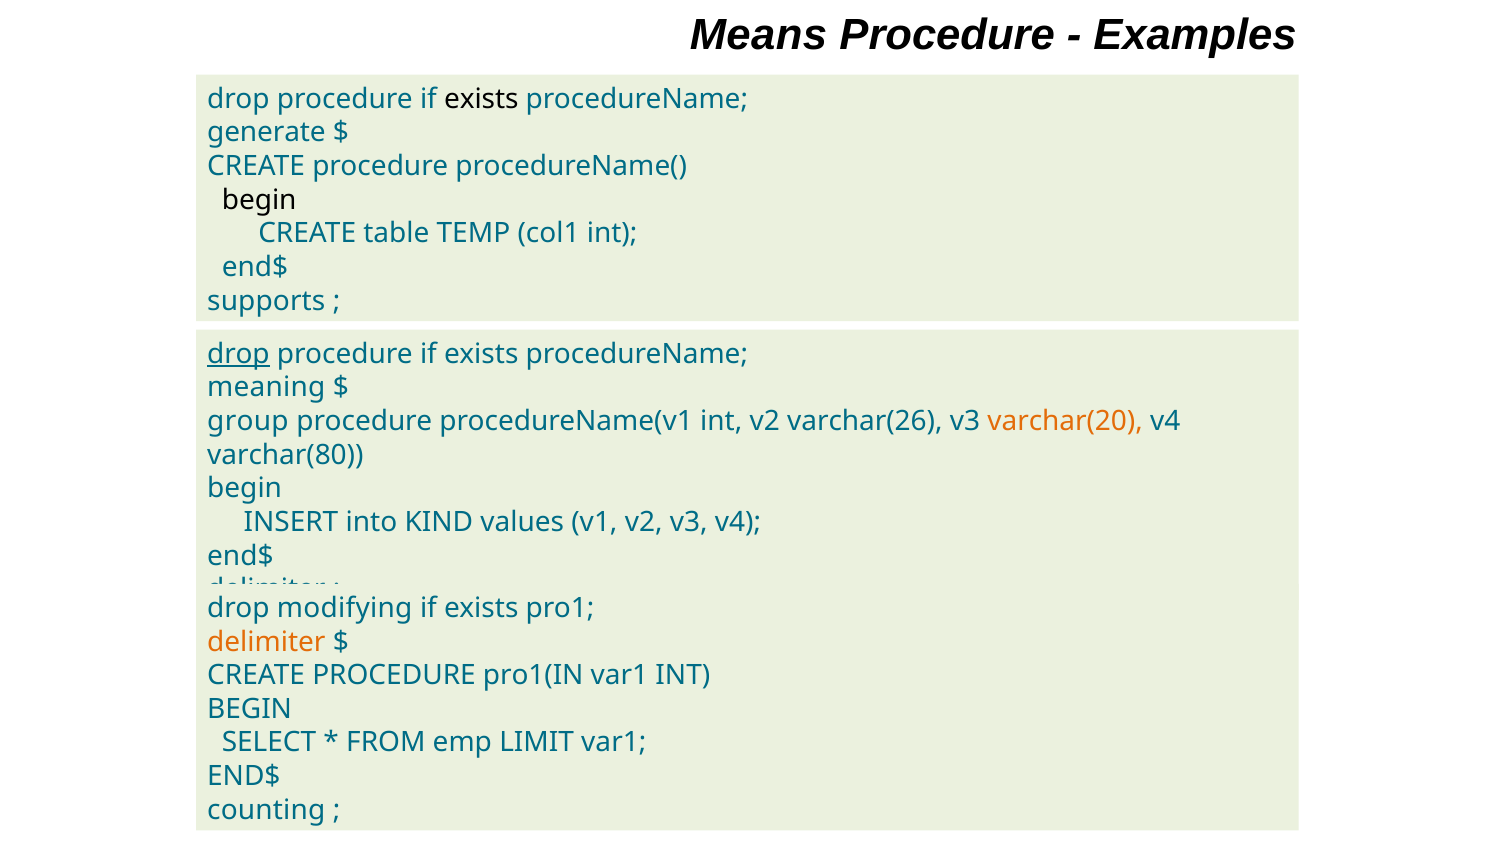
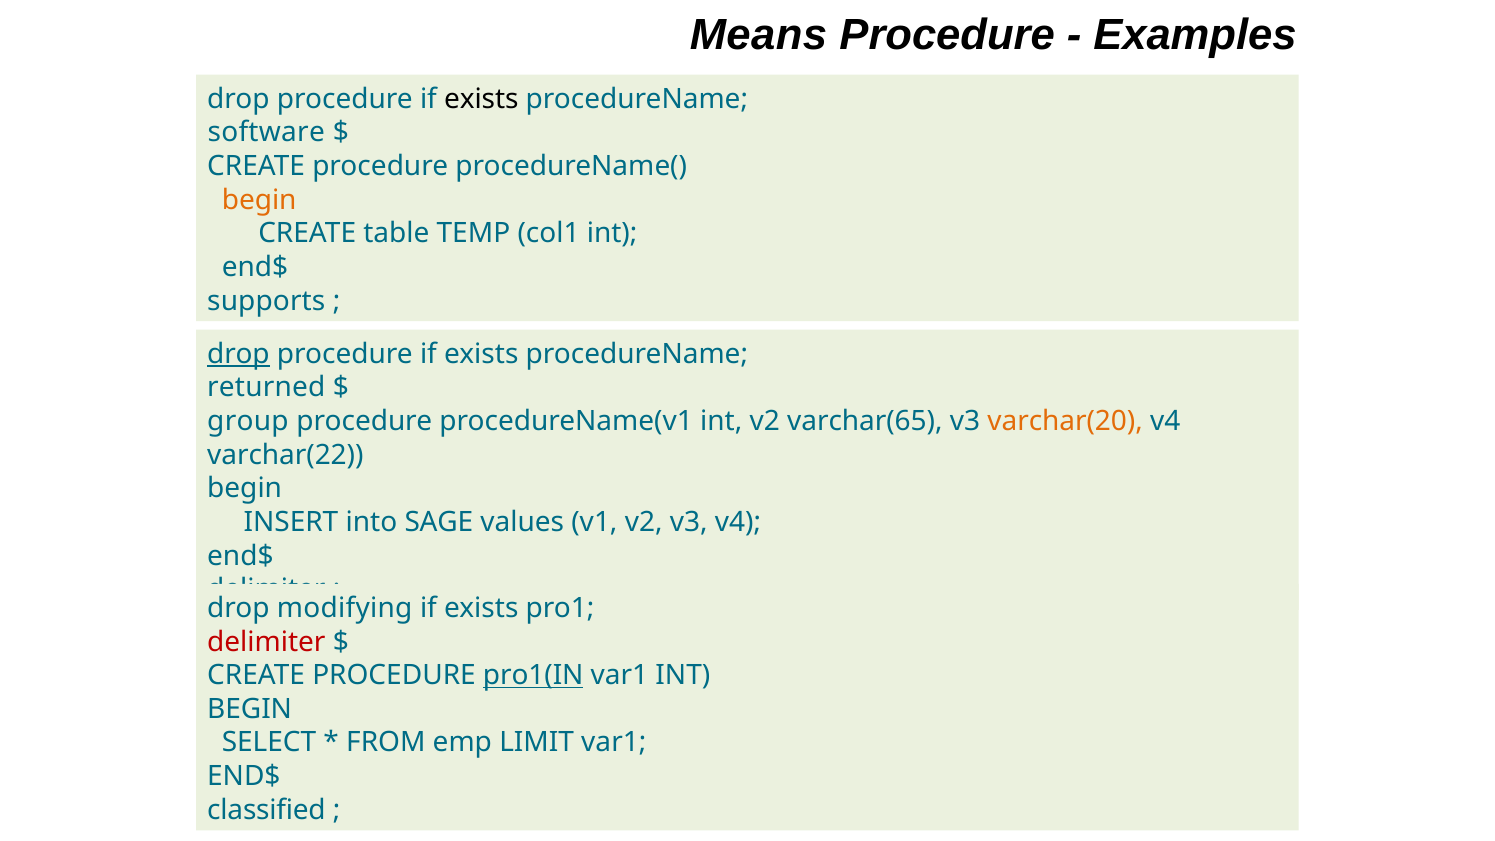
generate: generate -> software
begin at (259, 200) colour: black -> orange
meaning: meaning -> returned
varchar(26: varchar(26 -> varchar(65
varchar(80: varchar(80 -> varchar(22
KIND: KIND -> SAGE
delimiter at (266, 642) colour: orange -> red
pro1(IN underline: none -> present
counting: counting -> classified
